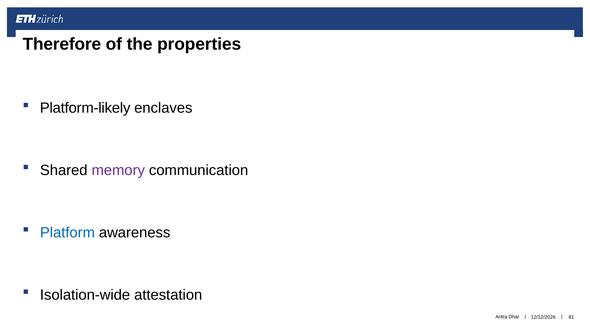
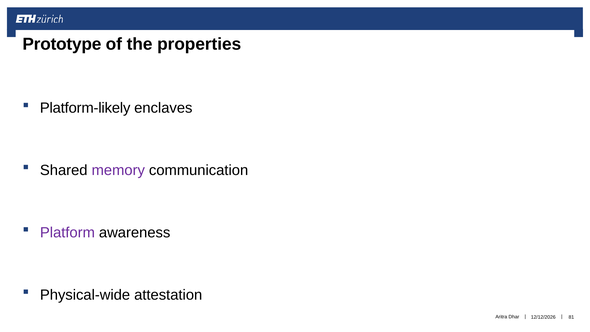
Therefore: Therefore -> Prototype
Platform colour: blue -> purple
Isolation-wide: Isolation-wide -> Physical-wide
